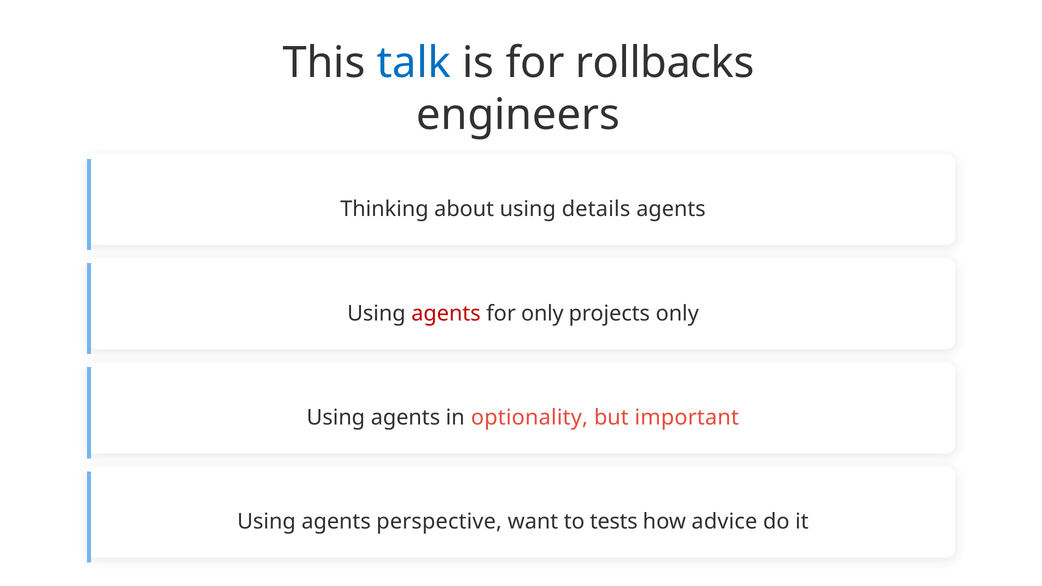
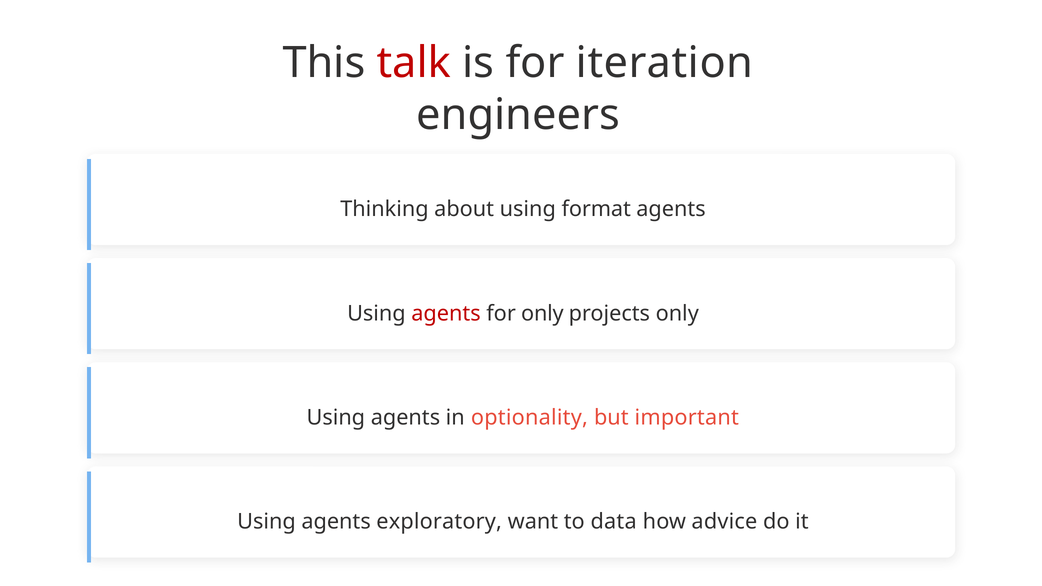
talk colour: blue -> red
rollbacks: rollbacks -> iteration
details: details -> format
perspective: perspective -> exploratory
tests: tests -> data
